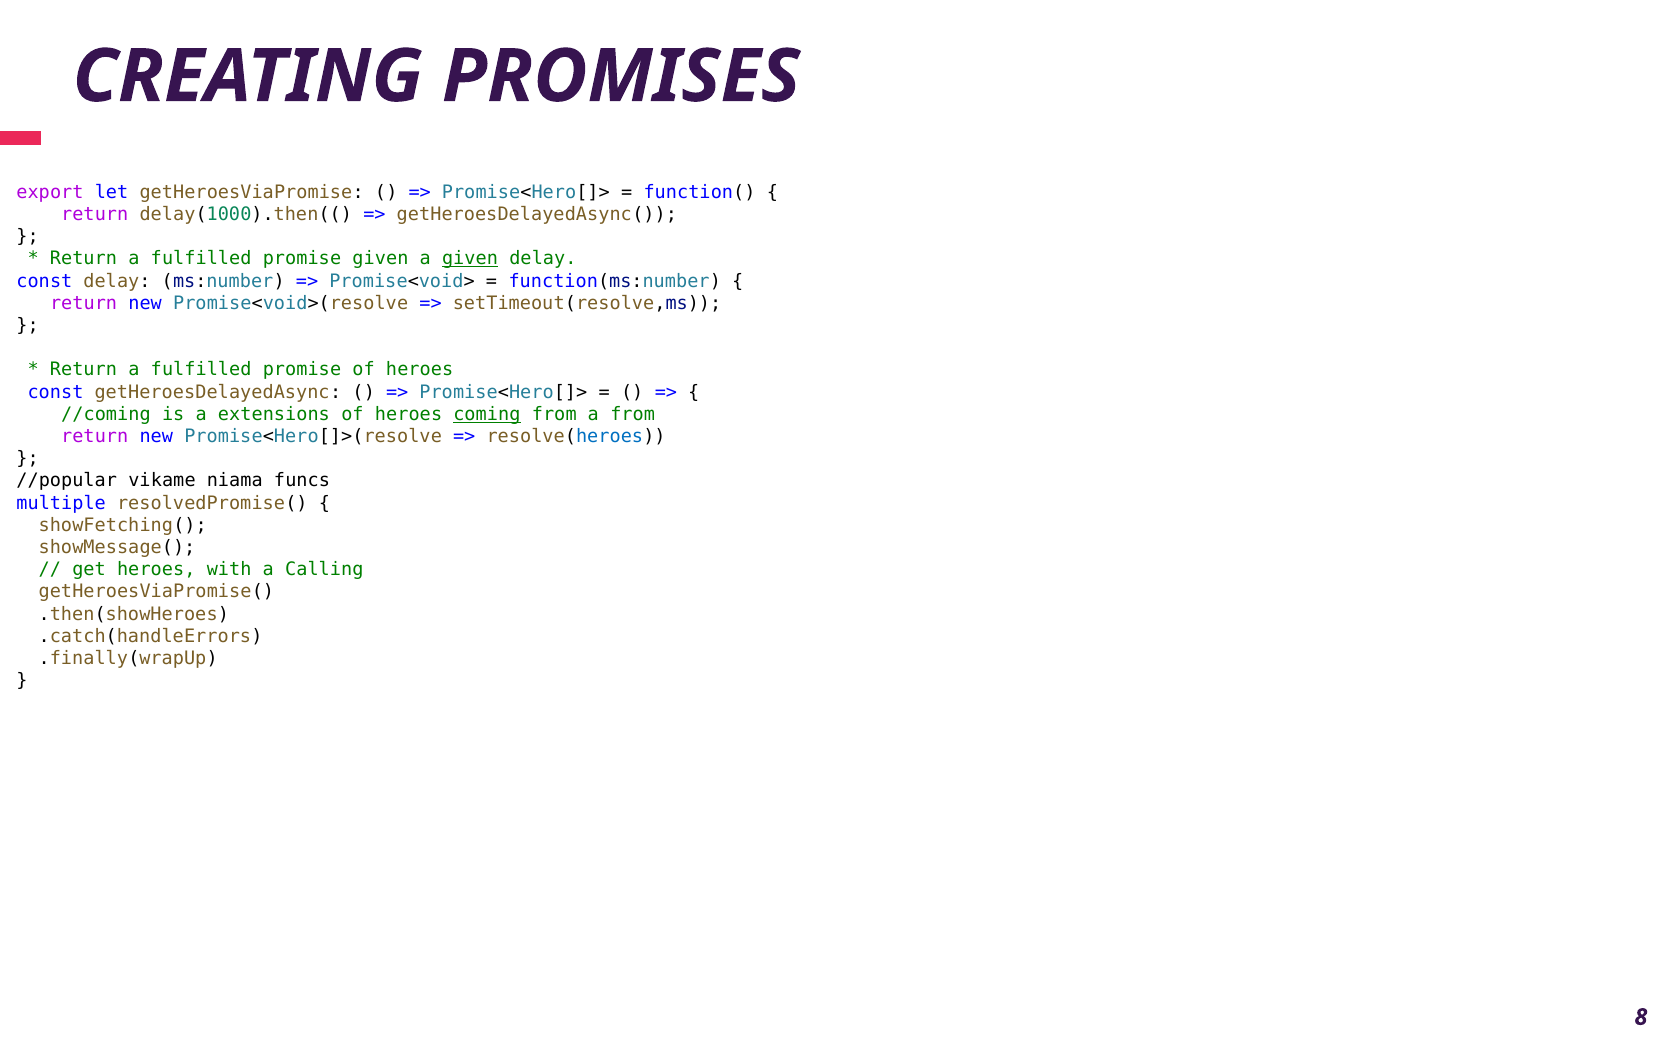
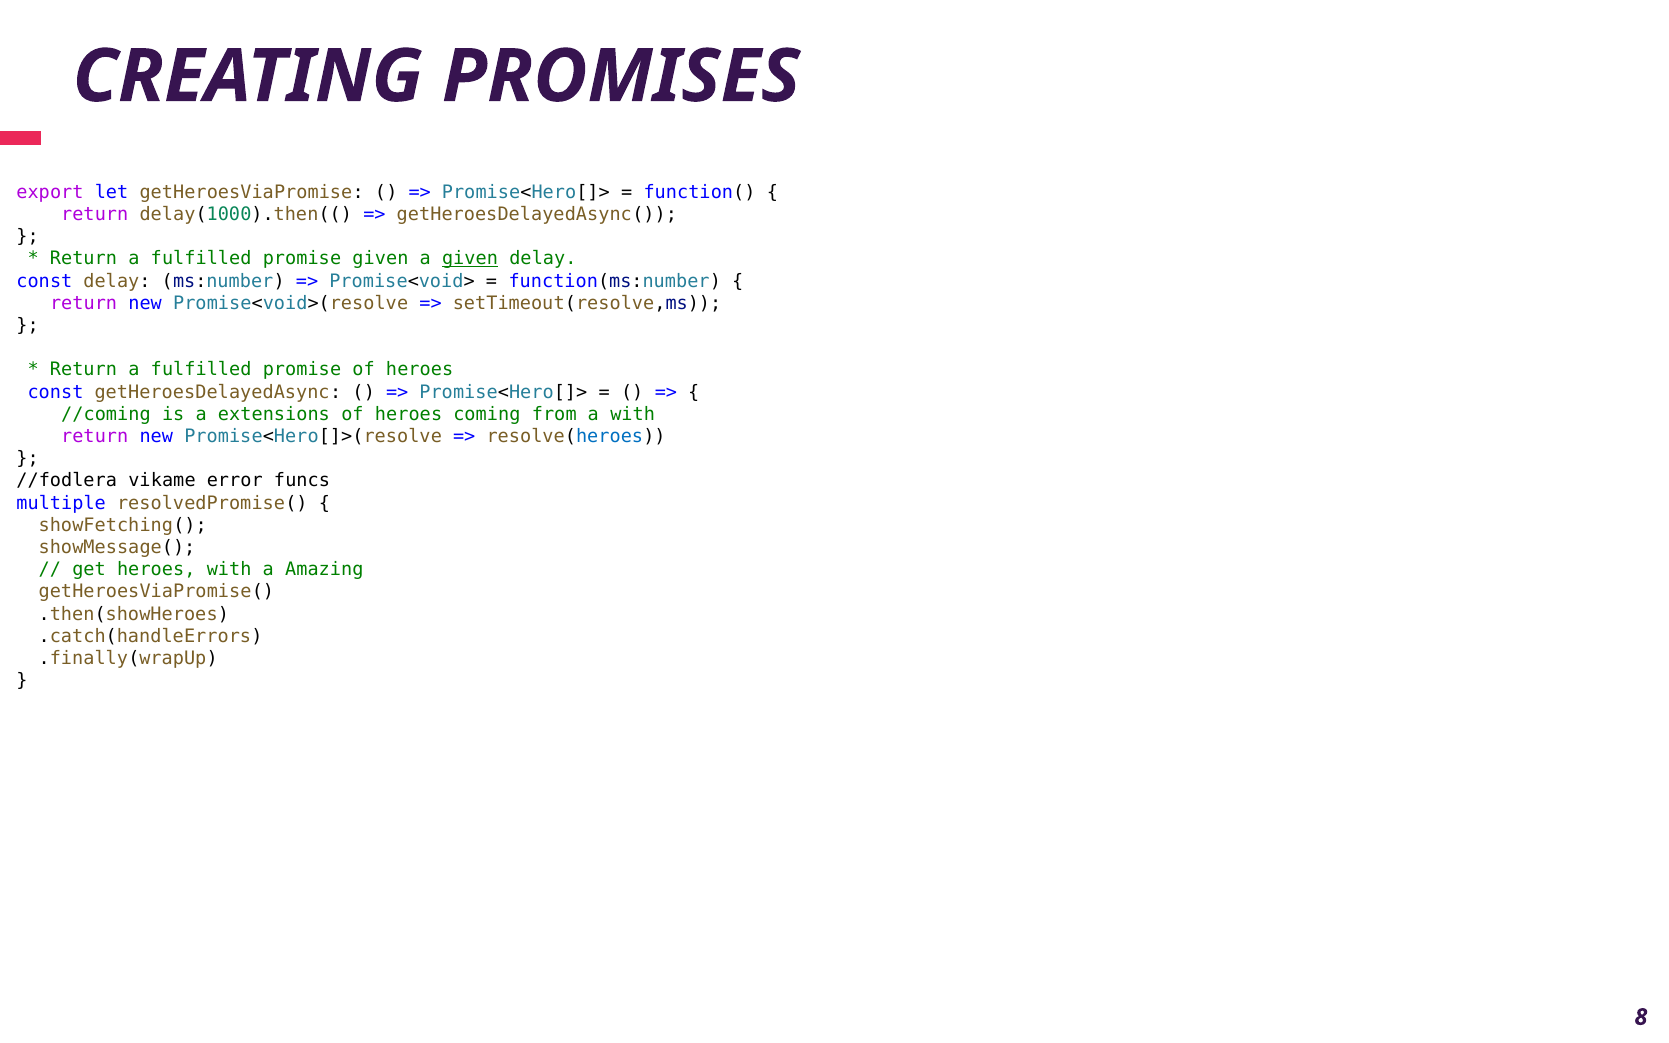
coming underline: present -> none
a from: from -> with
//popular: //popular -> //fodlera
niama: niama -> error
Calling: Calling -> Amazing
